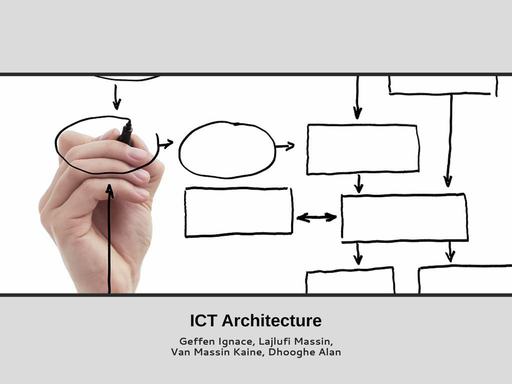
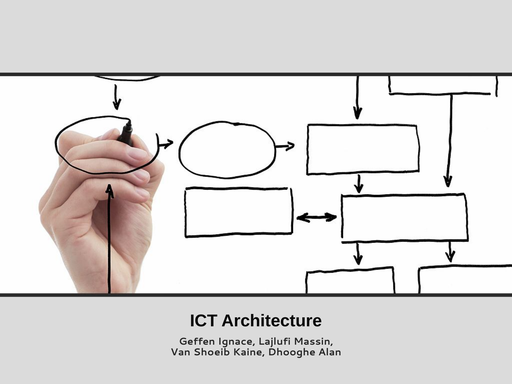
Van Massin: Massin -> Shoeib
